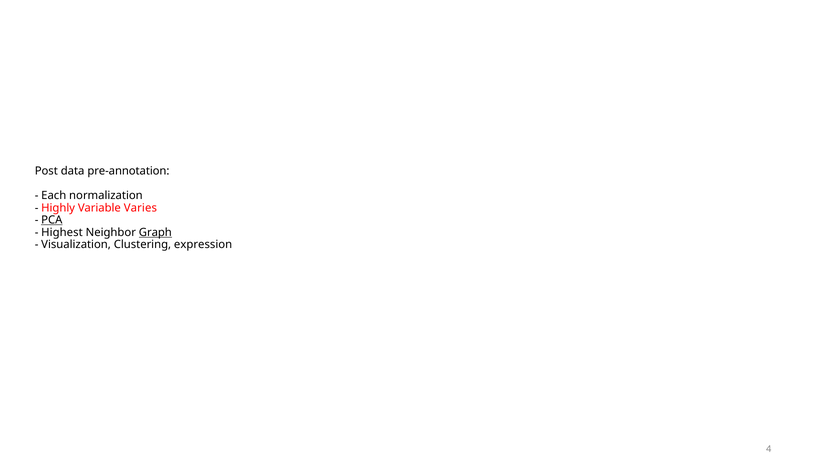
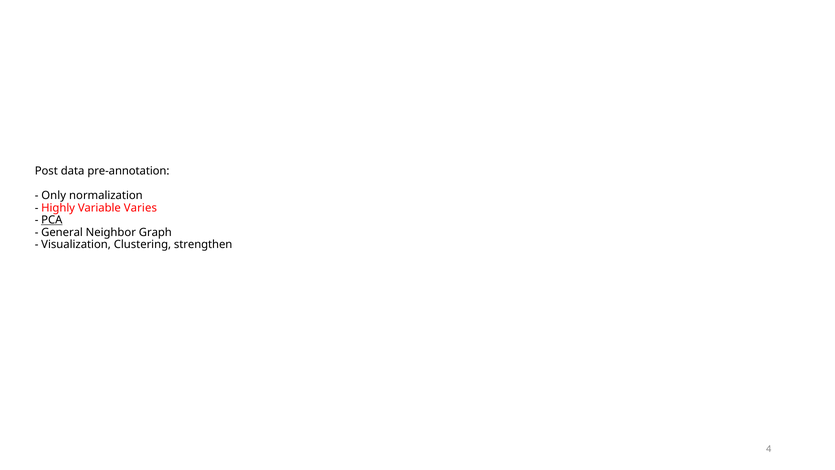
Each: Each -> Only
Highest: Highest -> General
Graph underline: present -> none
expression: expression -> strengthen
